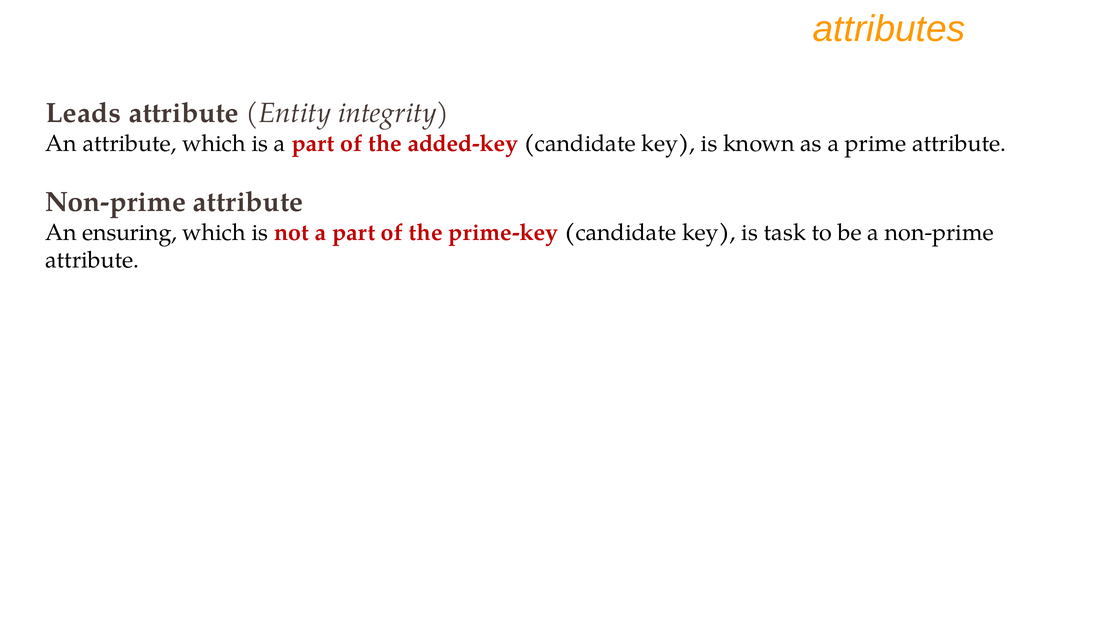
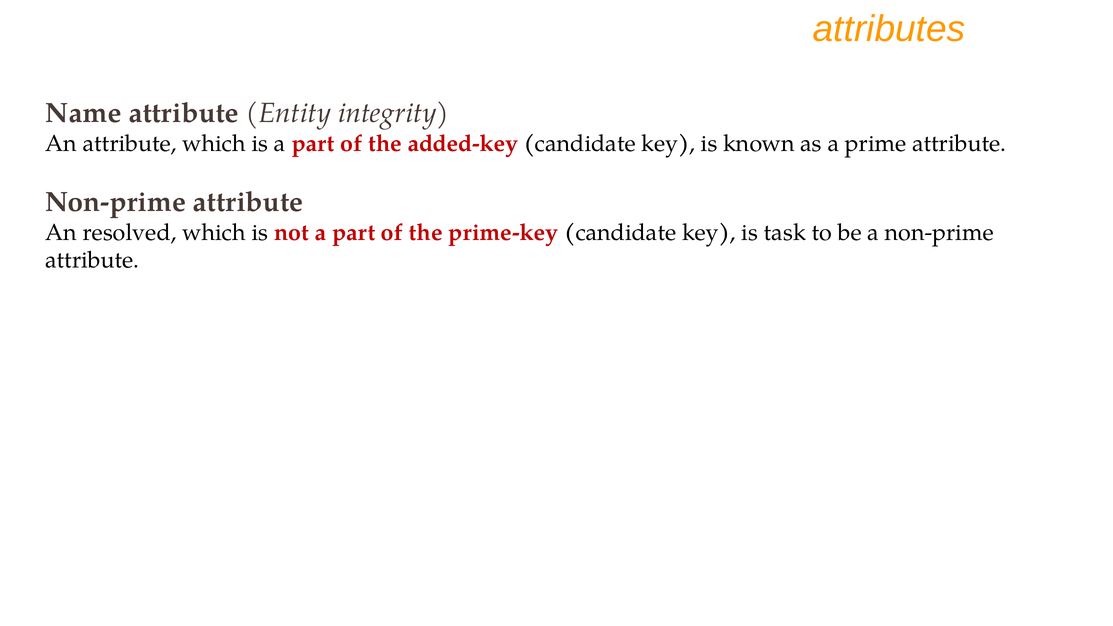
Leads: Leads -> Name
ensuring: ensuring -> resolved
